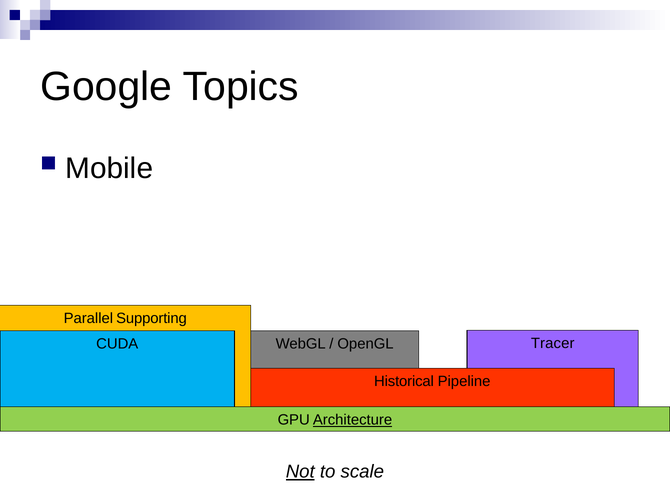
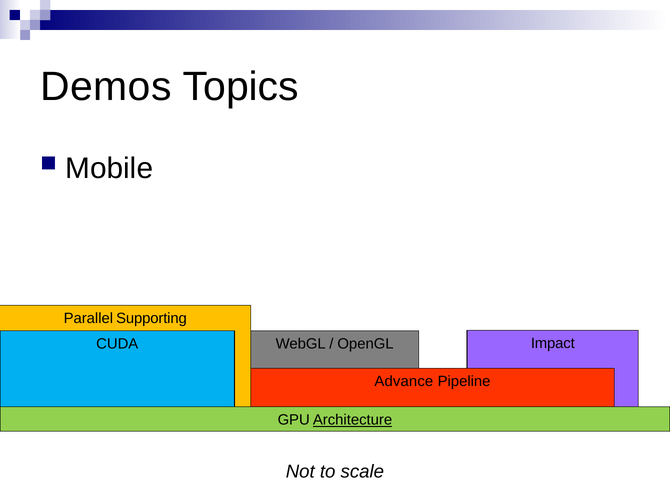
Google: Google -> Demos
Tracer: Tracer -> Impact
Historical: Historical -> Advance
Not underline: present -> none
